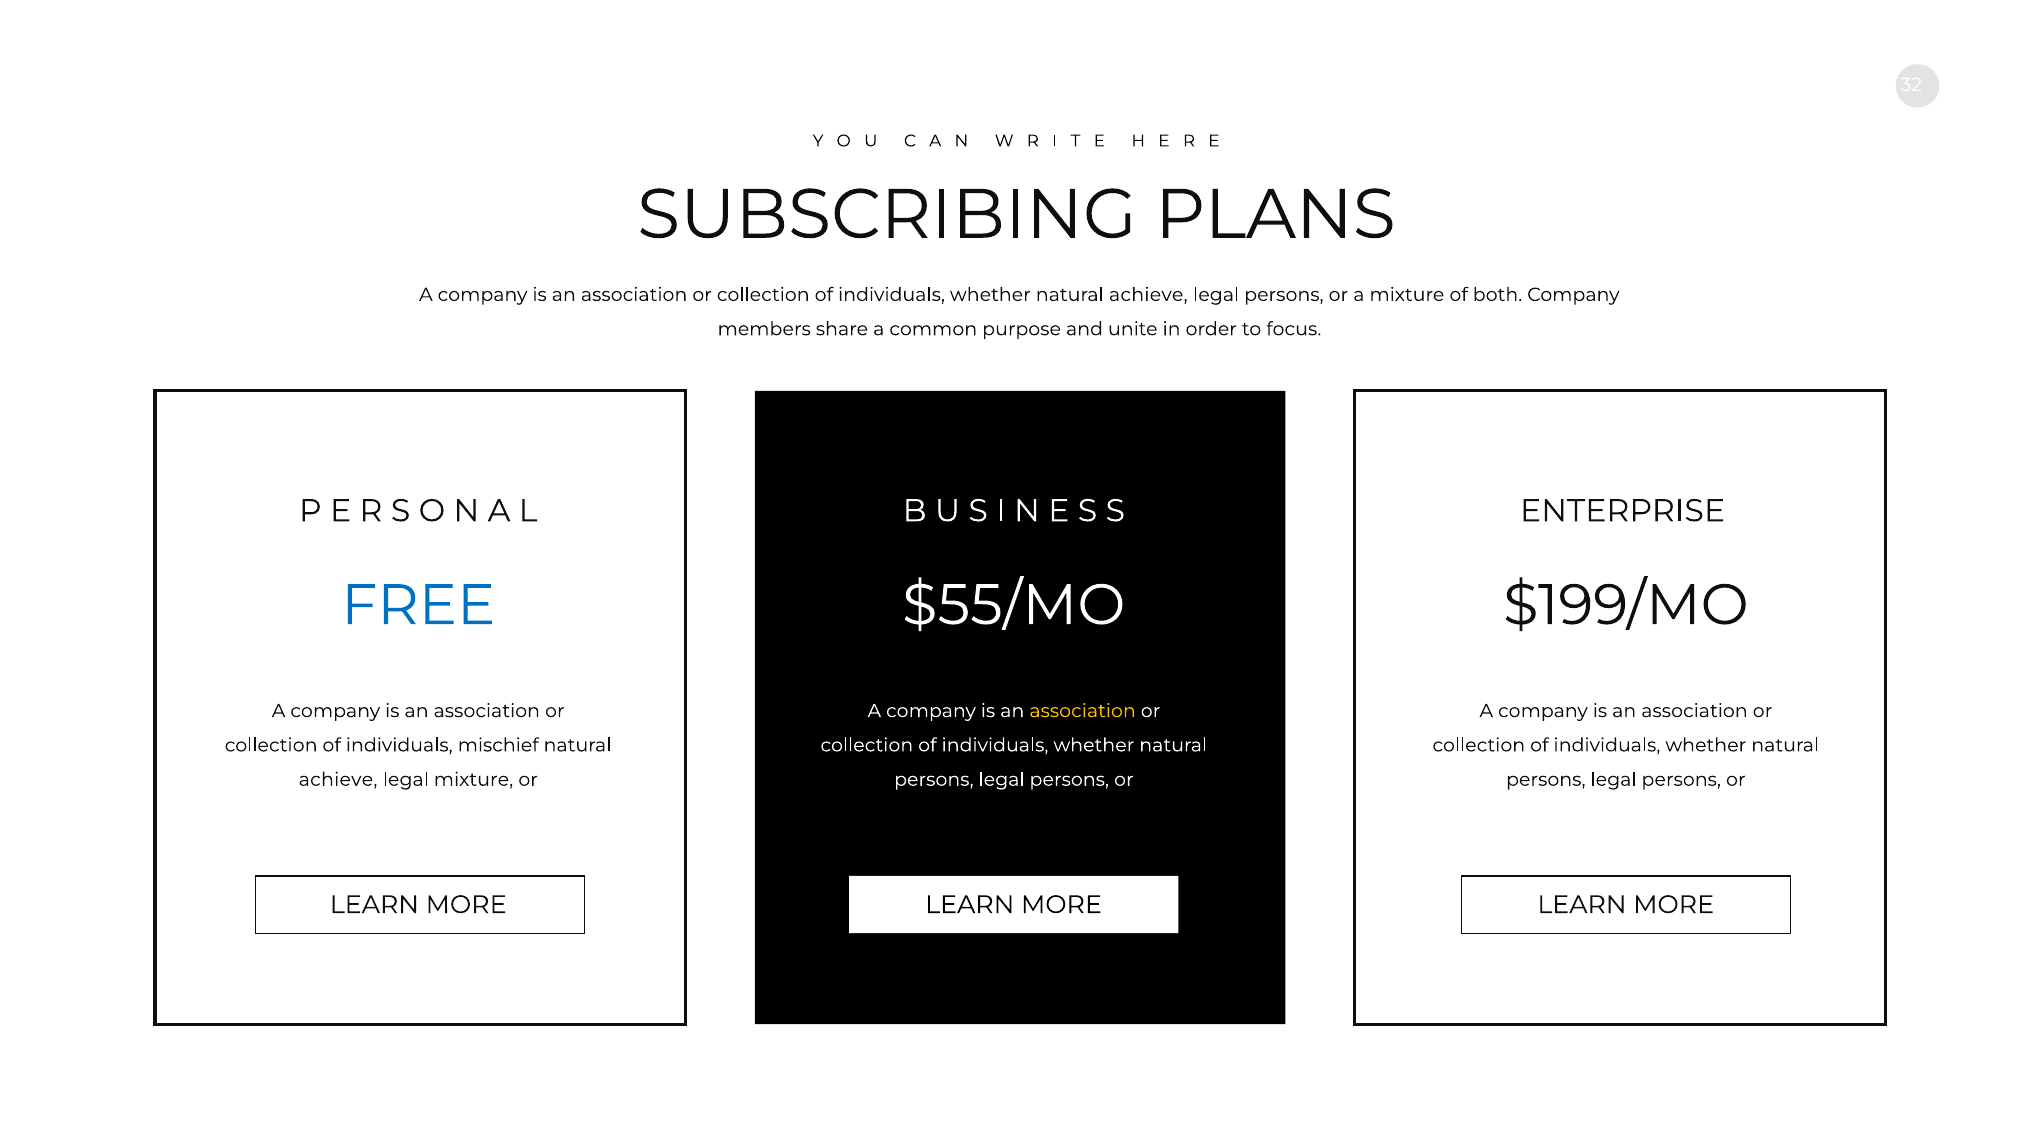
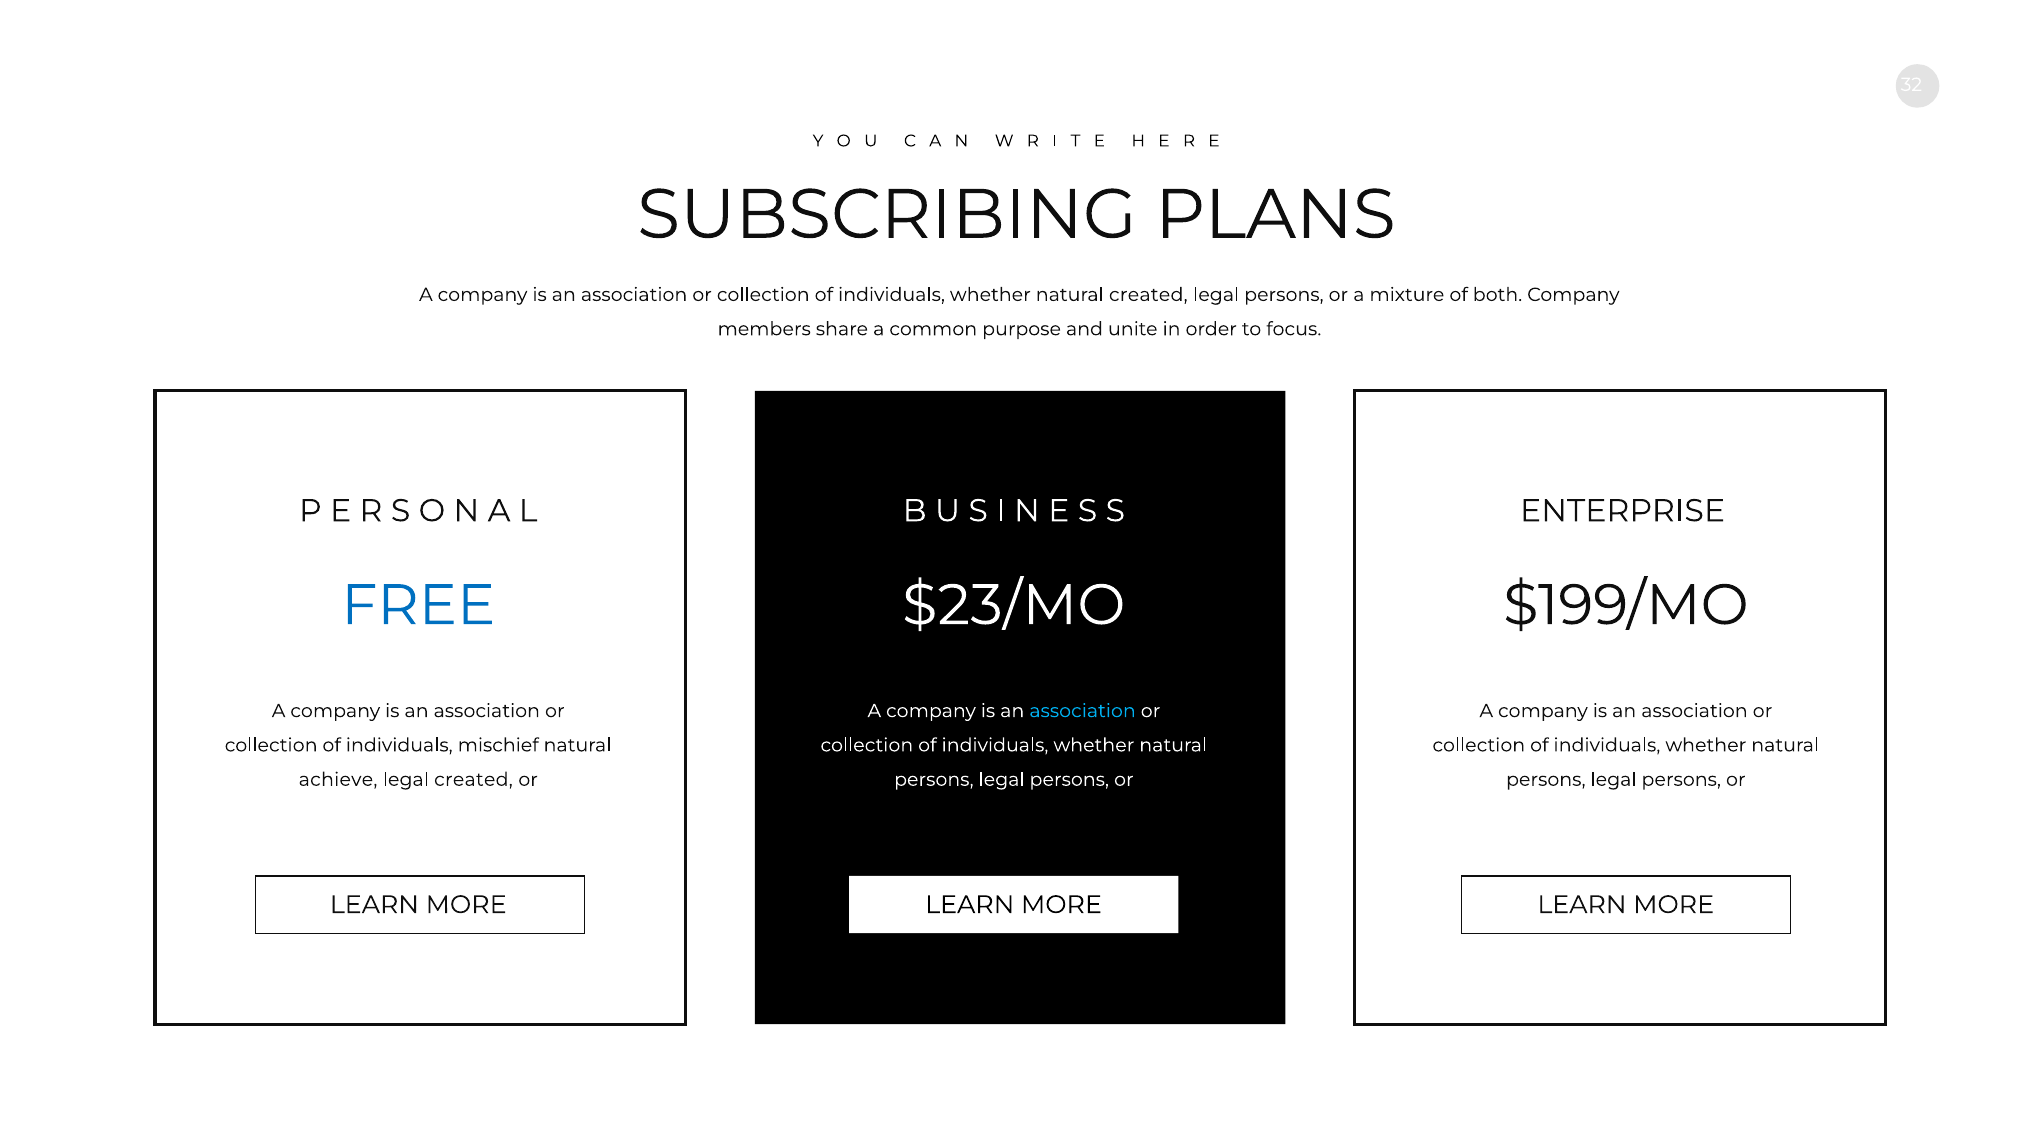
whether natural achieve: achieve -> created
$55/MO: $55/MO -> $23/MO
association at (1083, 711) colour: yellow -> light blue
legal mixture: mixture -> created
